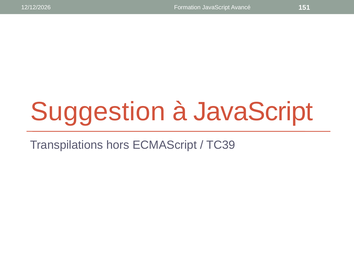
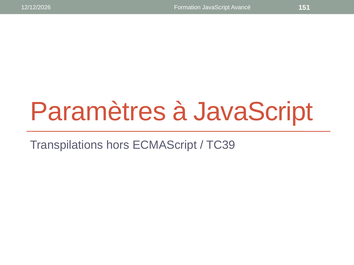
Suggestion: Suggestion -> Paramètres
